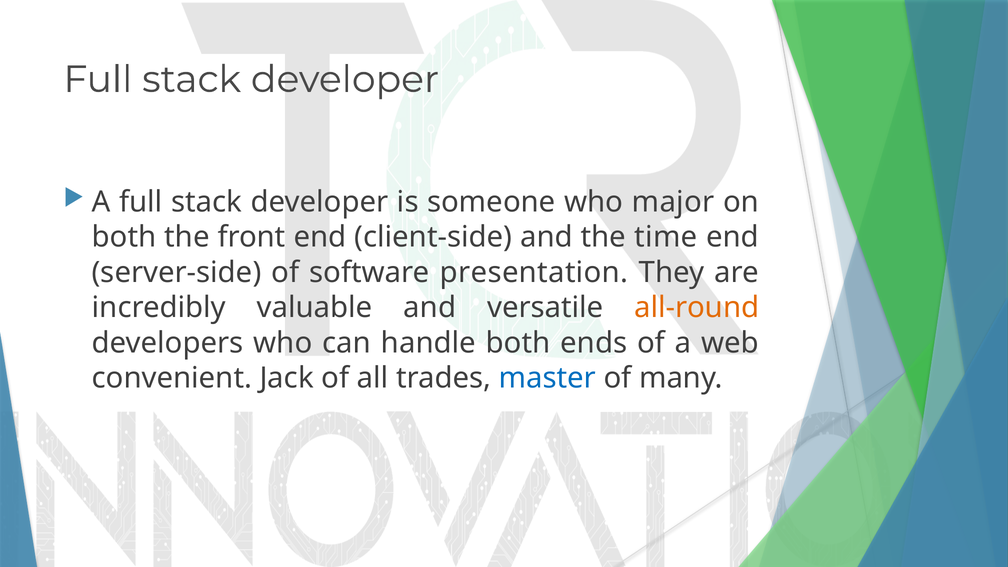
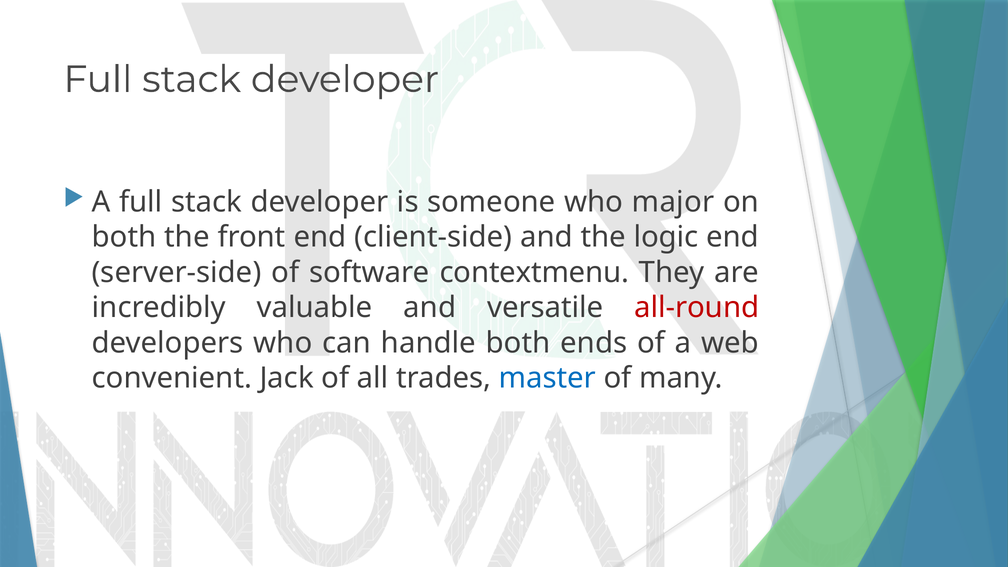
time: time -> logic
presentation: presentation -> contextmenu
all-round colour: orange -> red
